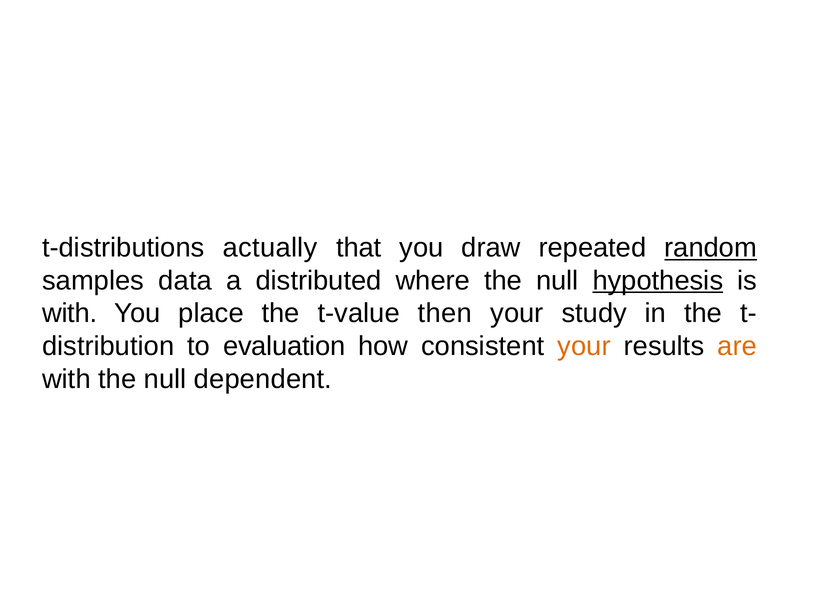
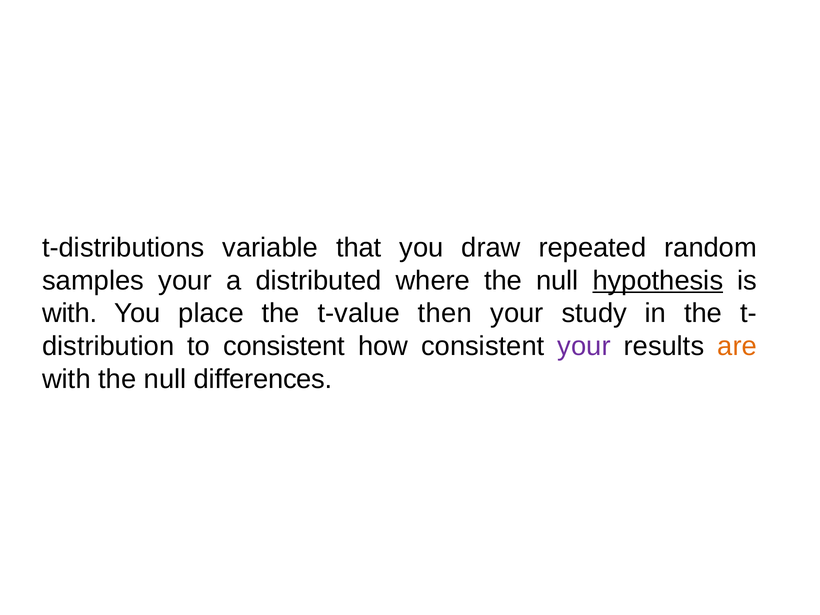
actually: actually -> variable
random underline: present -> none
samples data: data -> your
to evaluation: evaluation -> consistent
your at (584, 346) colour: orange -> purple
dependent: dependent -> differences
